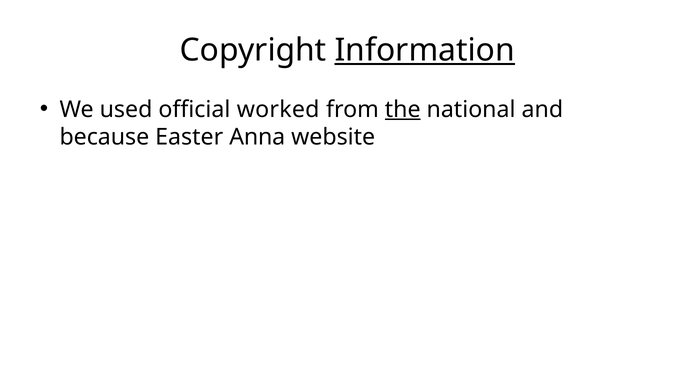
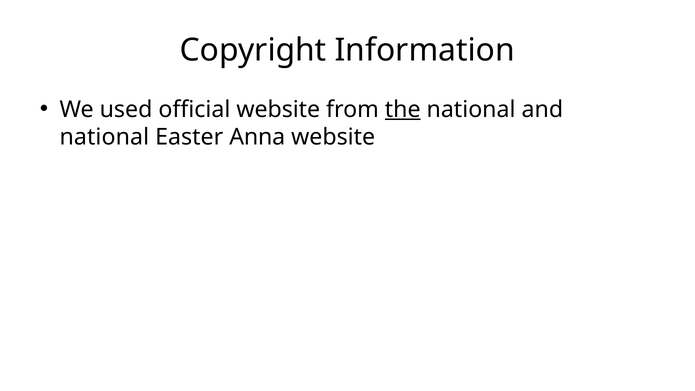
Information underline: present -> none
official worked: worked -> website
because at (104, 137): because -> national
